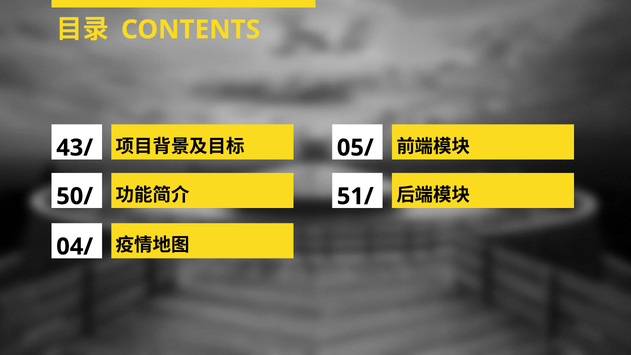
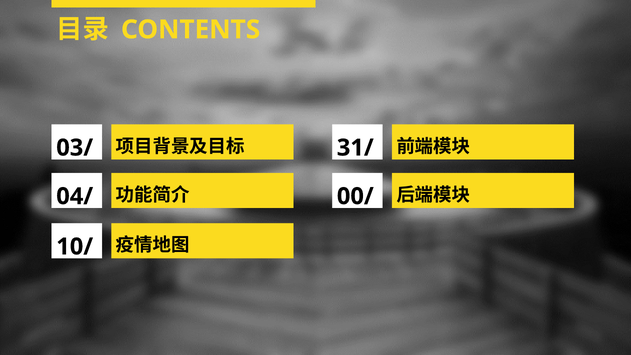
43/: 43/ -> 03/
05/: 05/ -> 31/
50/: 50/ -> 04/
51/: 51/ -> 00/
04/: 04/ -> 10/
